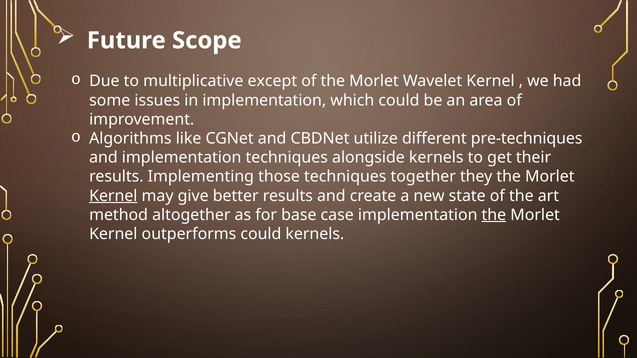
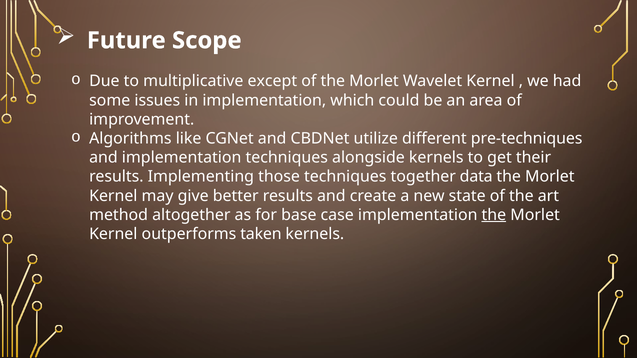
they: they -> data
Kernel at (113, 196) underline: present -> none
outperforms could: could -> taken
